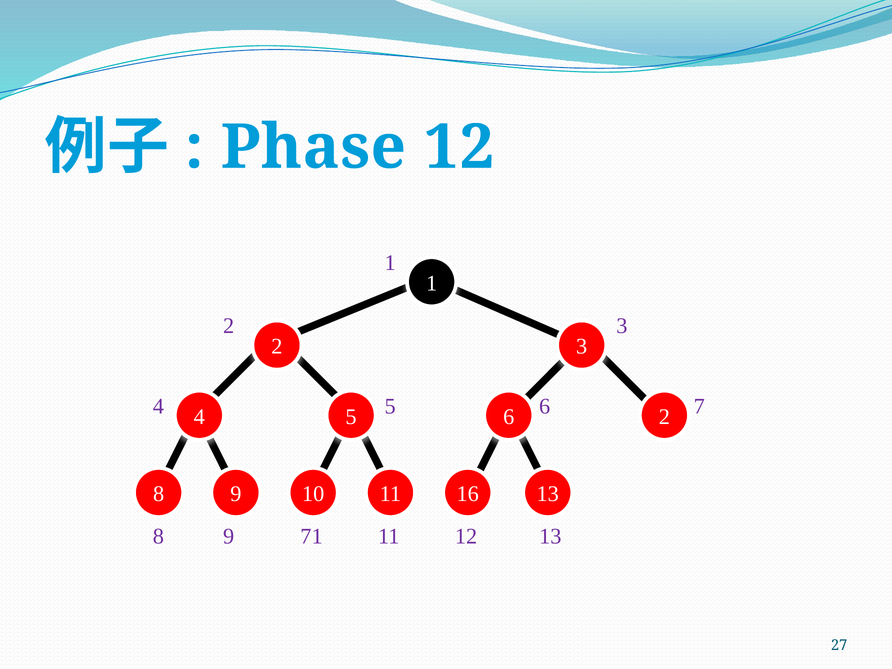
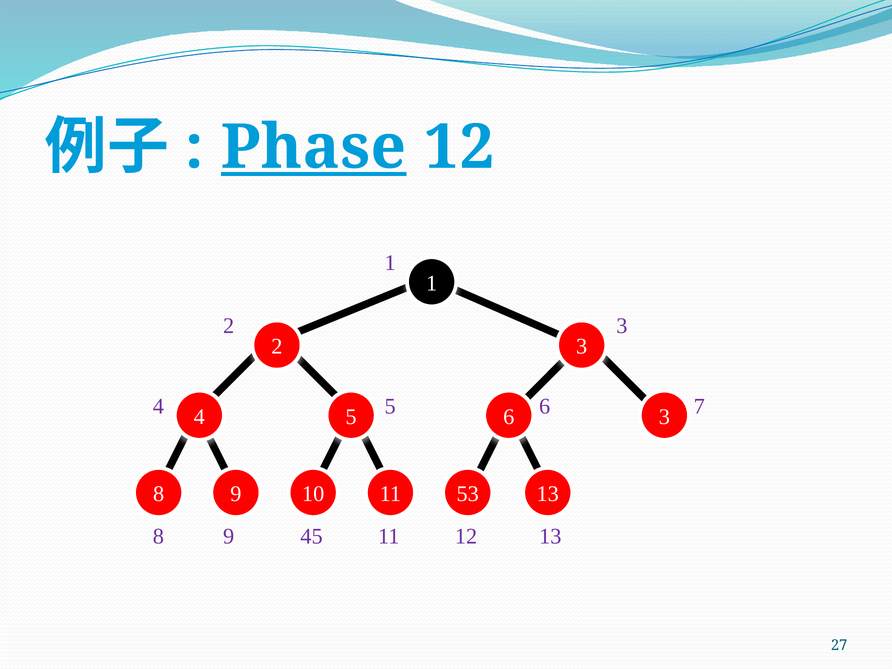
Phase underline: none -> present
5 2: 2 -> 3
16: 16 -> 53
71: 71 -> 45
